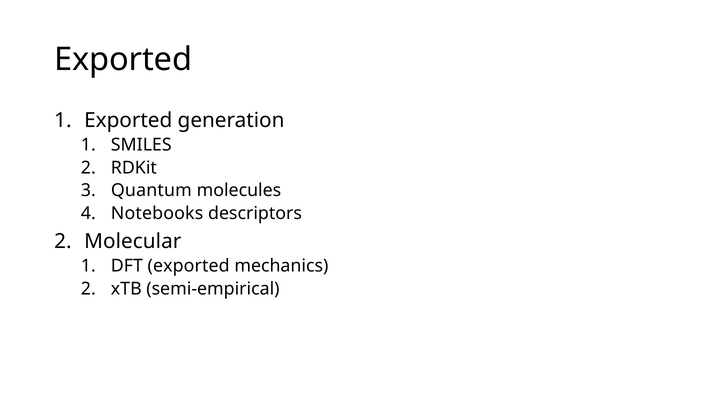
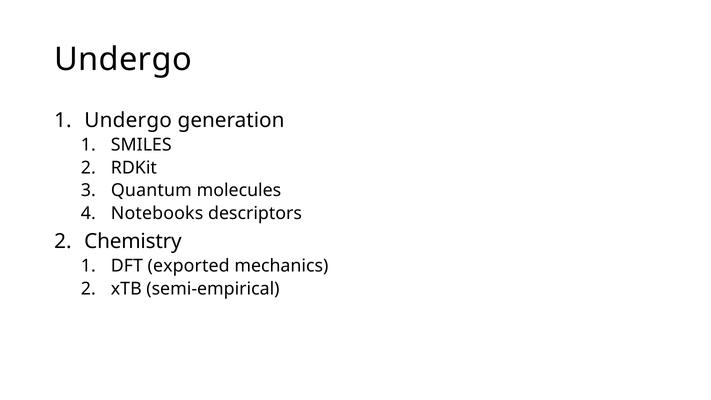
Exported at (123, 60): Exported -> Undergo
Exported at (128, 120): Exported -> Undergo
Molecular: Molecular -> Chemistry
